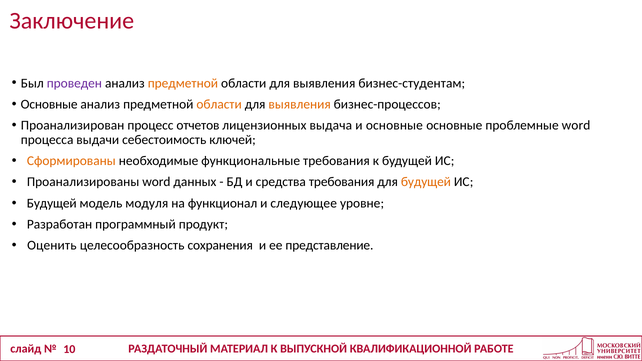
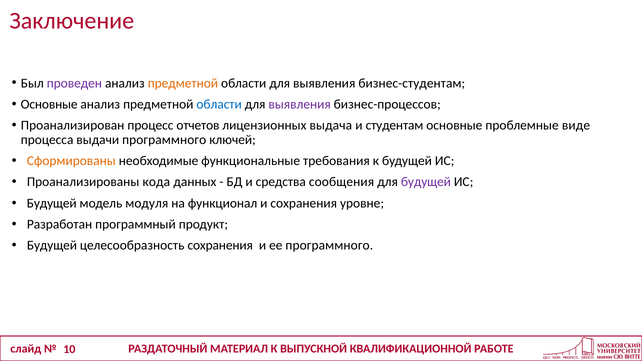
области at (219, 104) colour: orange -> blue
выявления at (300, 104) colour: orange -> purple
и основные: основные -> студентам
проблемные word: word -> виде
выдачи себестоимость: себестоимость -> программного
Проанализированы word: word -> кода
средства требования: требования -> сообщения
будущей at (426, 182) colour: orange -> purple
и следующее: следующее -> сохранения
Оценить at (52, 246): Оценить -> Будущей
ее представление: представление -> программного
